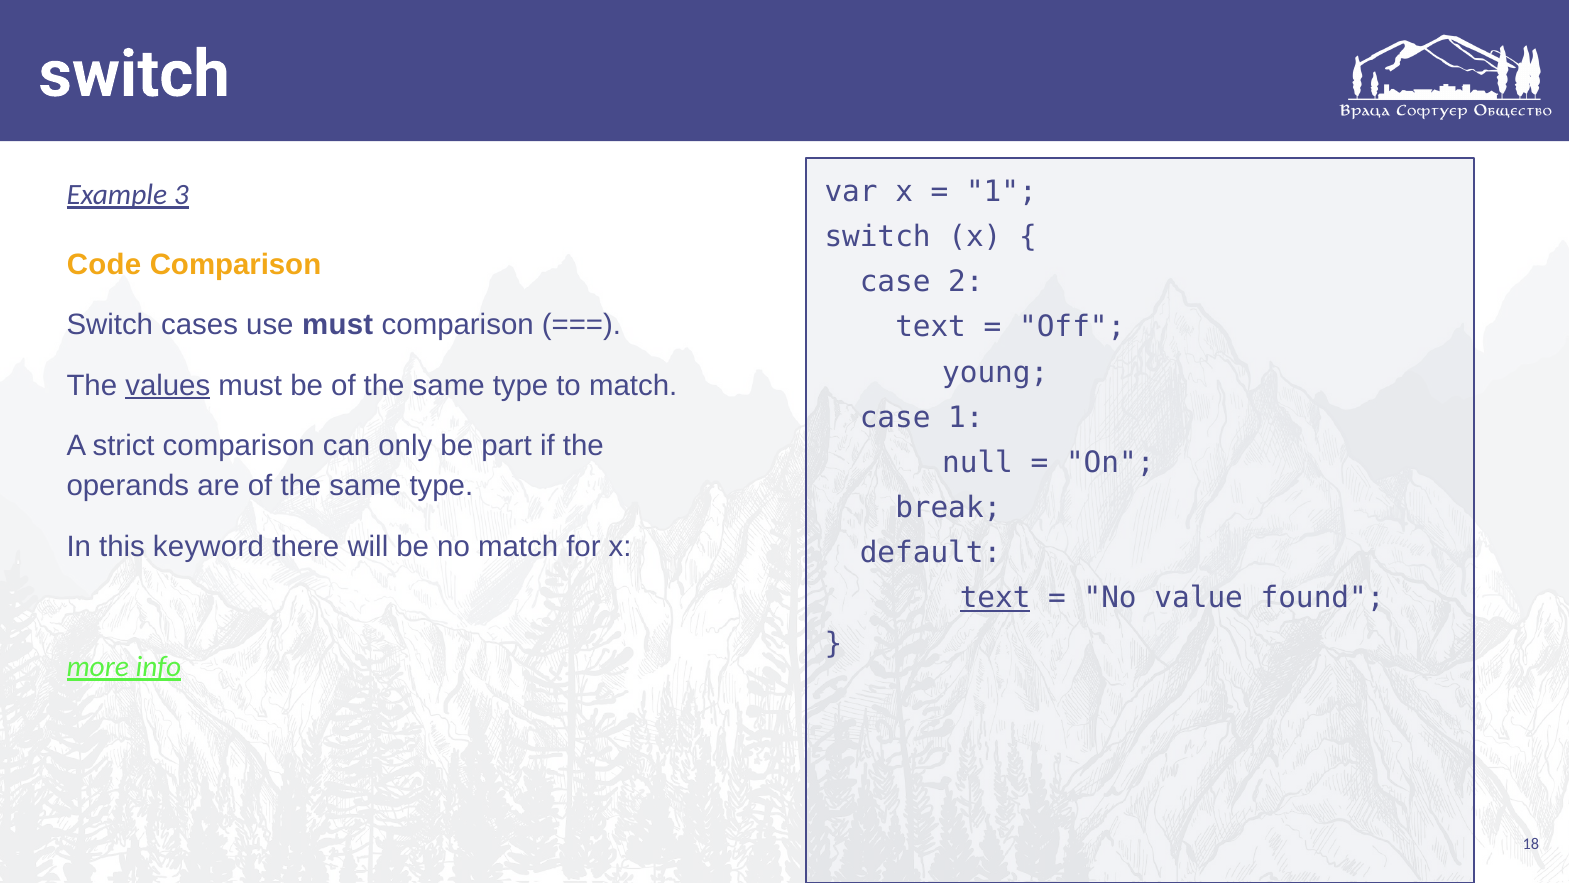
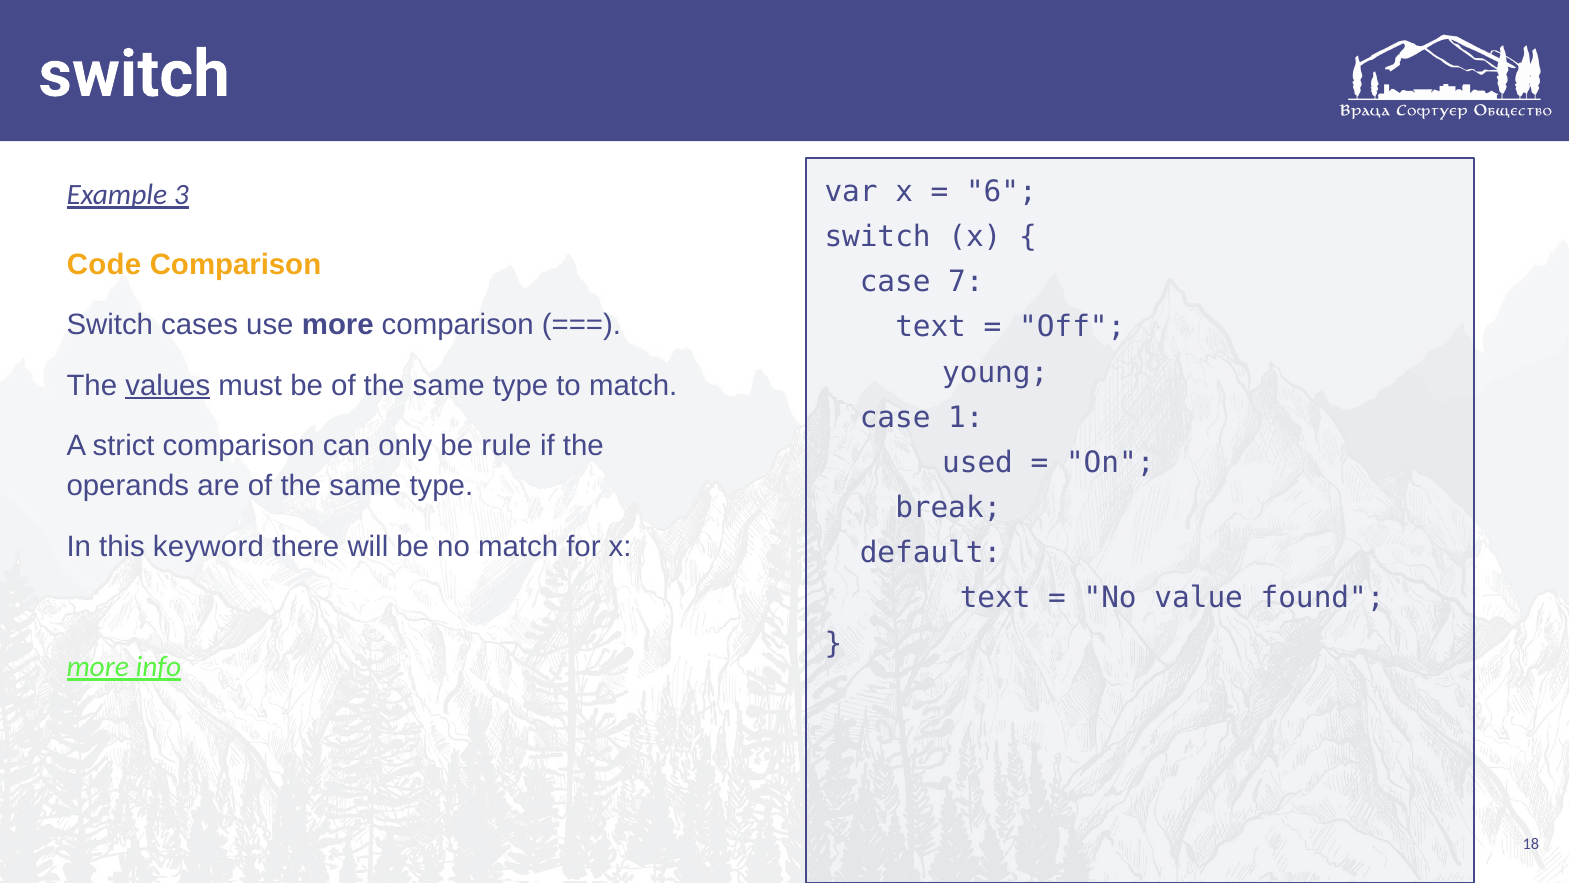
1 at (1001, 192): 1 -> 6
2: 2 -> 7
use must: must -> more
part: part -> rule
null: null -> used
text at (995, 598) underline: present -> none
